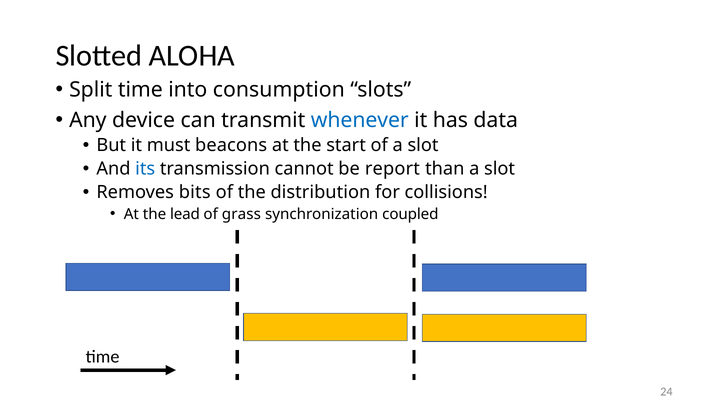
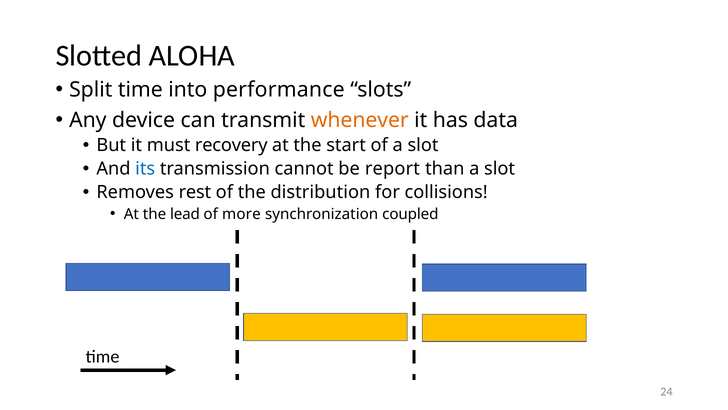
consumption: consumption -> performance
whenever colour: blue -> orange
beacons: beacons -> recovery
bits: bits -> rest
grass: grass -> more
